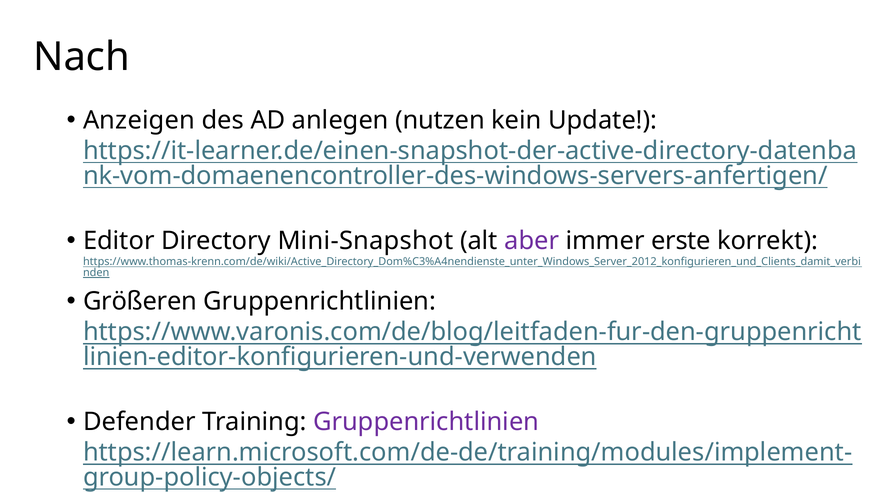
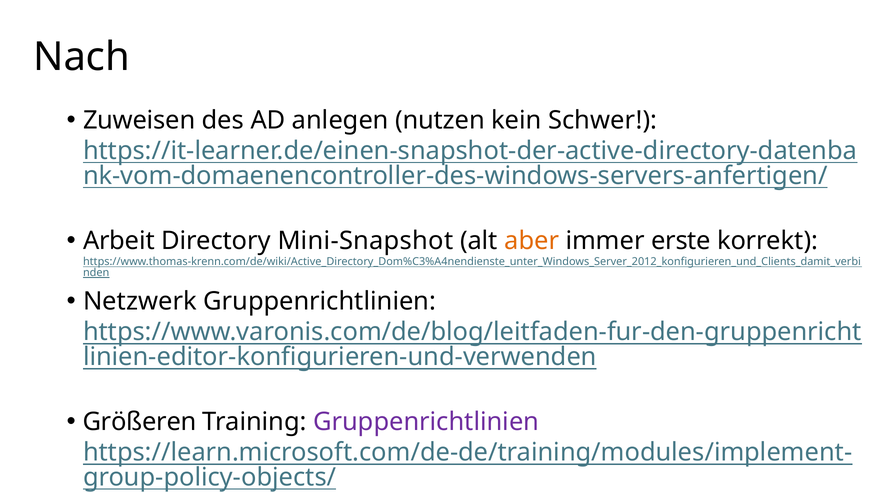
Anzeigen: Anzeigen -> Zuweisen
Update: Update -> Schwer
Editor: Editor -> Arbeit
aber colour: purple -> orange
Größeren: Größeren -> Netzwerk
Defender: Defender -> Größeren
